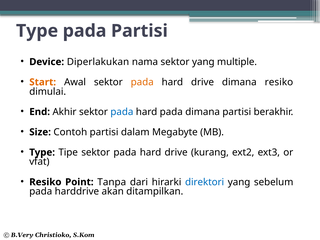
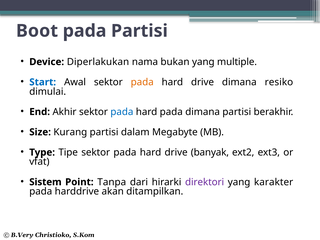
Type at (37, 31): Type -> Boot
nama sektor: sektor -> bukan
Start colour: orange -> blue
Contoh: Contoh -> Kurang
kurang: kurang -> banyak
Resiko at (45, 182): Resiko -> Sistem
direktori colour: blue -> purple
sebelum: sebelum -> karakter
